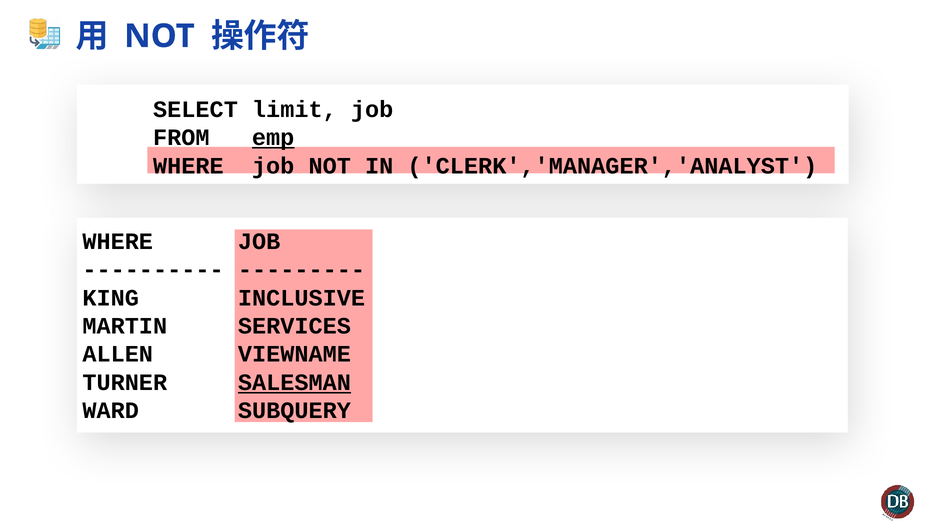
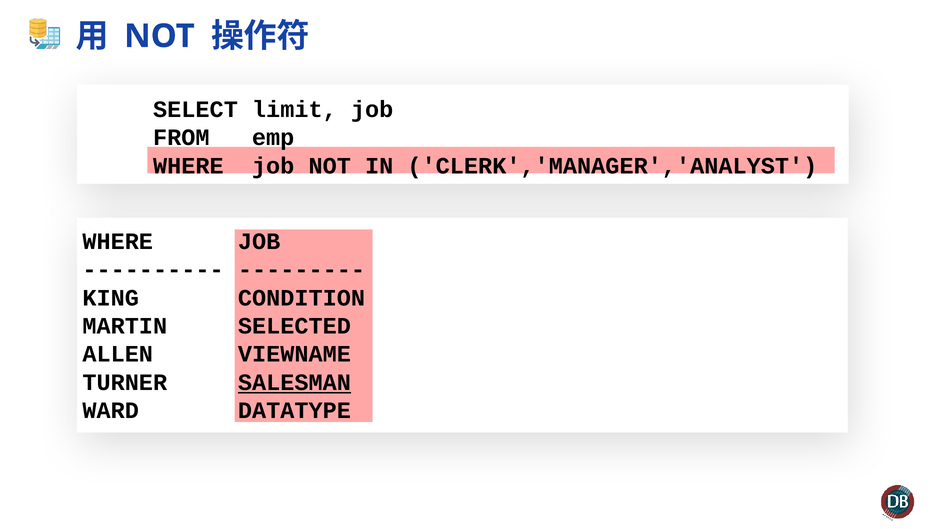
emp underline: present -> none
INCLUSIVE: INCLUSIVE -> CONDITION
SERVICES: SERVICES -> SELECTED
SUBQUERY: SUBQUERY -> DATATYPE
